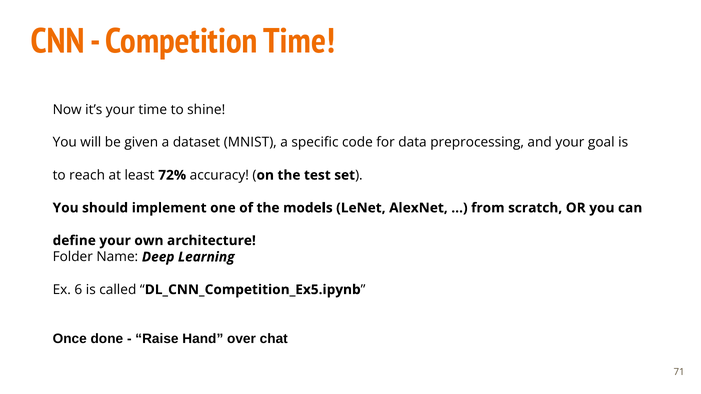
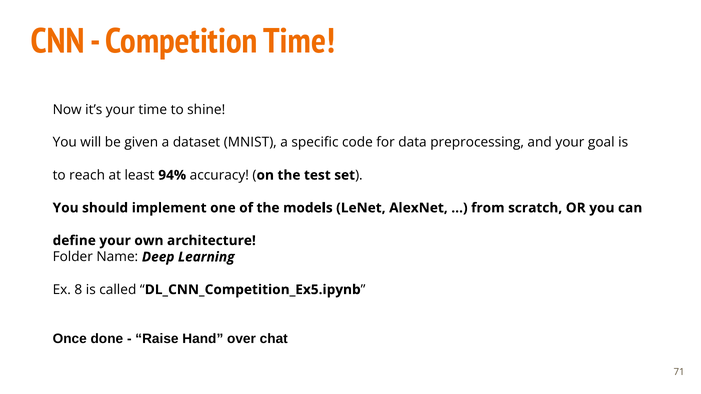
72%: 72% -> 94%
6: 6 -> 8
